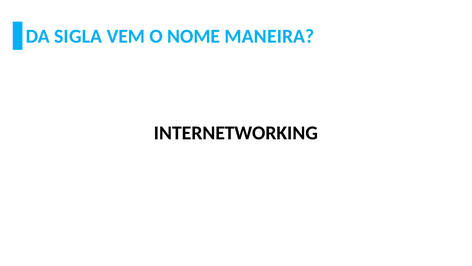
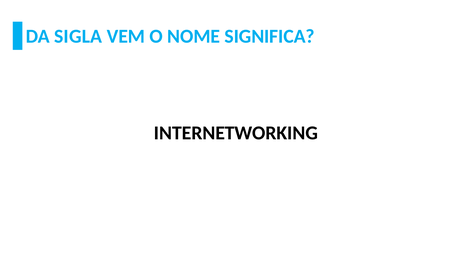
MANEIRA: MANEIRA -> SIGNIFICA
